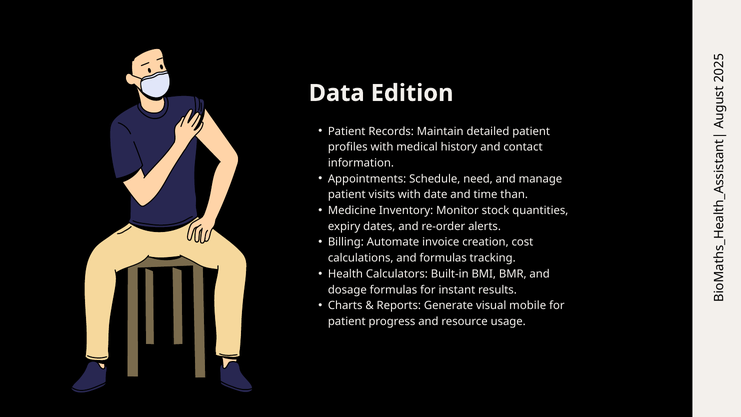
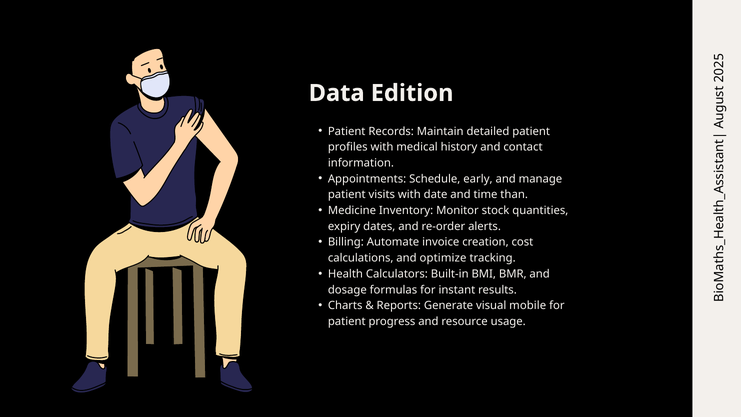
need: need -> early
and formulas: formulas -> optimize
